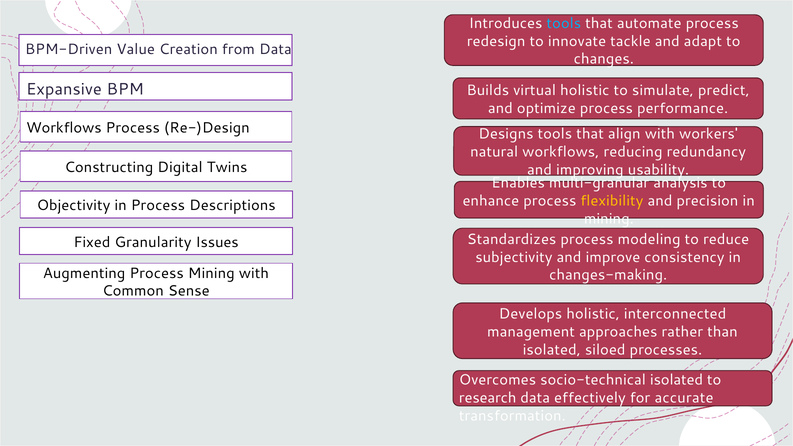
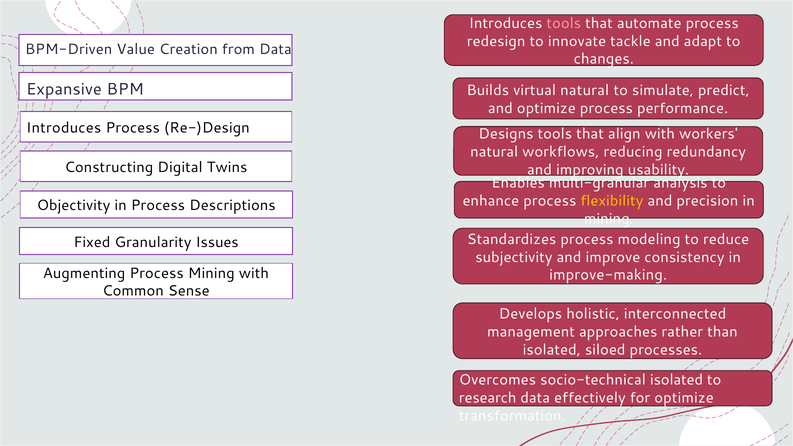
tools at (564, 23) colour: light blue -> pink
virtual holistic: holistic -> natural
Workflows at (64, 128): Workflows -> Introduces
changes-making: changes-making -> improve-making
for accurate: accurate -> optimize
